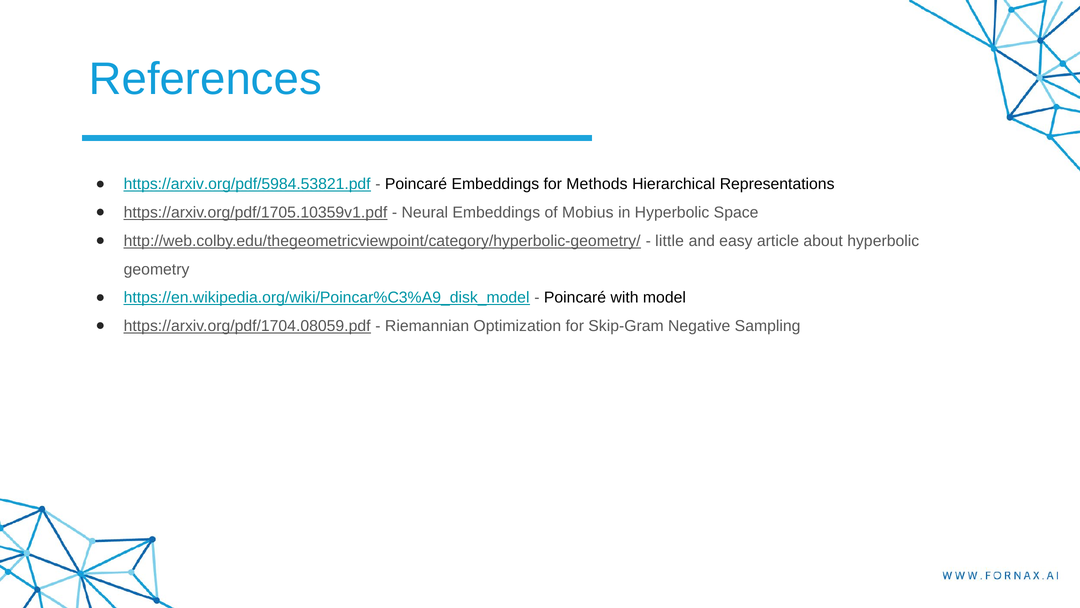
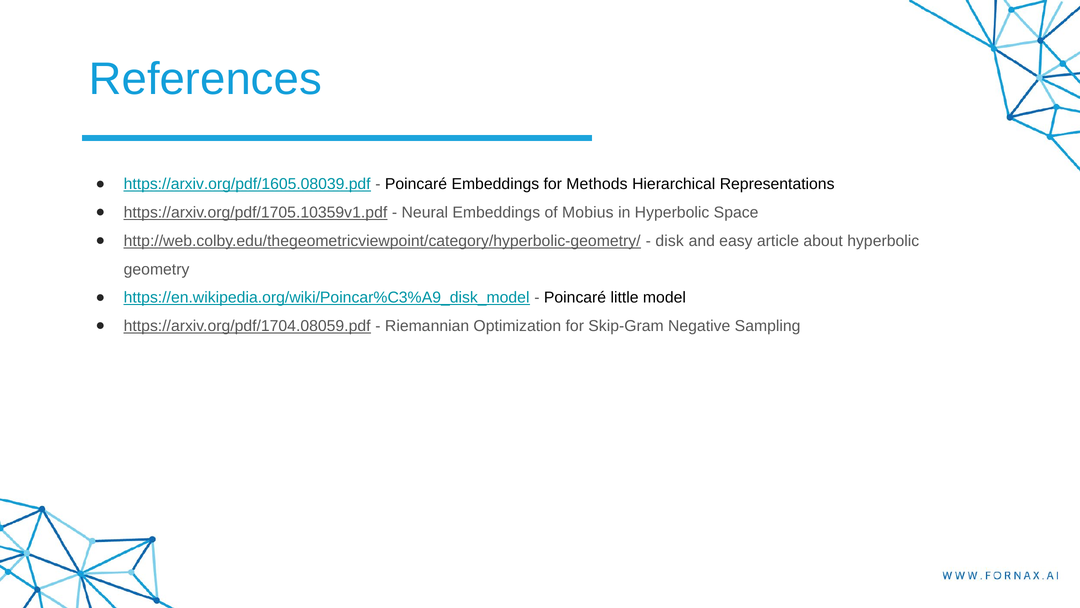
https://arxiv.org/pdf/5984.53821.pdf: https://arxiv.org/pdf/5984.53821.pdf -> https://arxiv.org/pdf/1605.08039.pdf
little: little -> disk
with: with -> little
